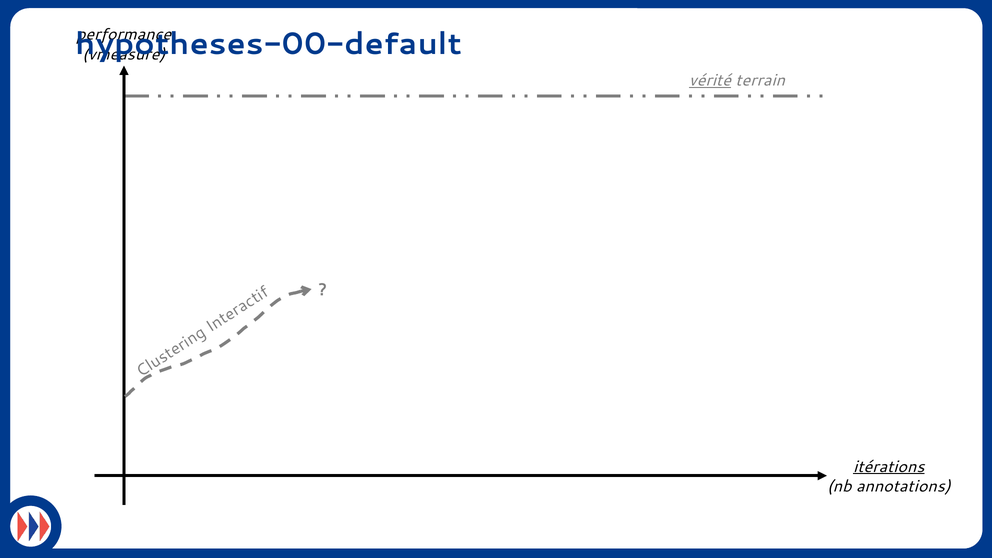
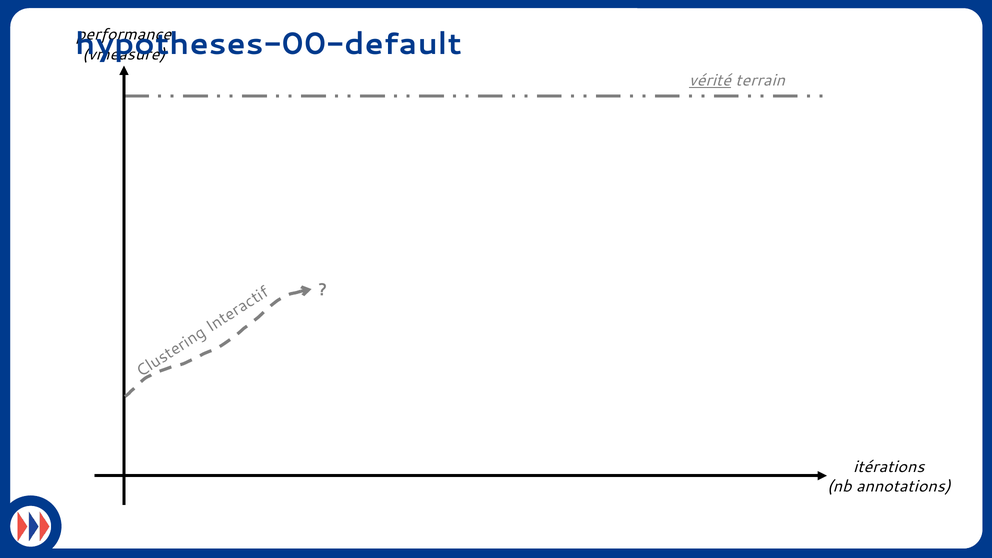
itérations underline: present -> none
